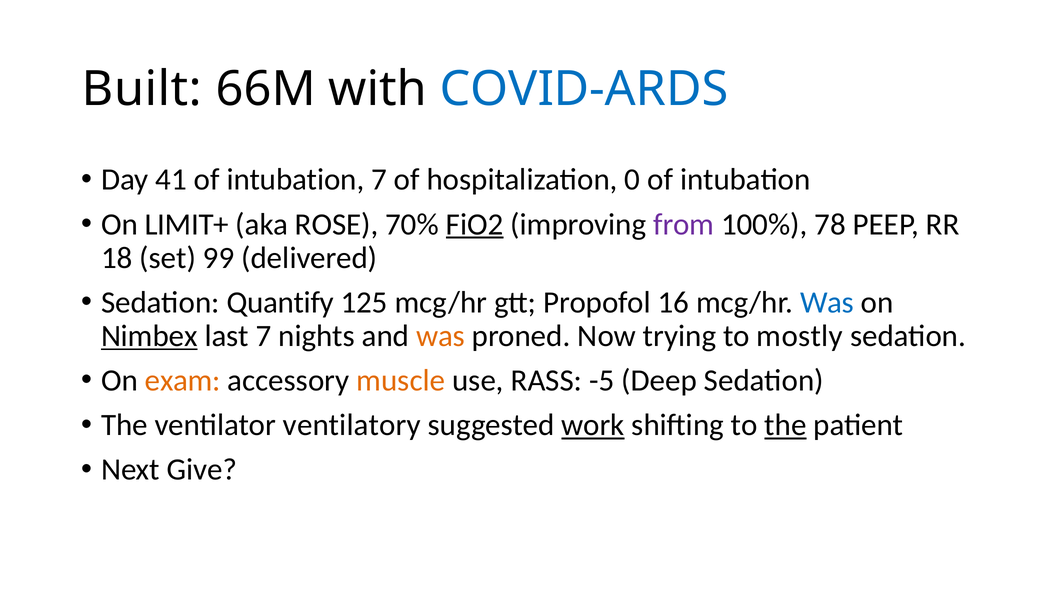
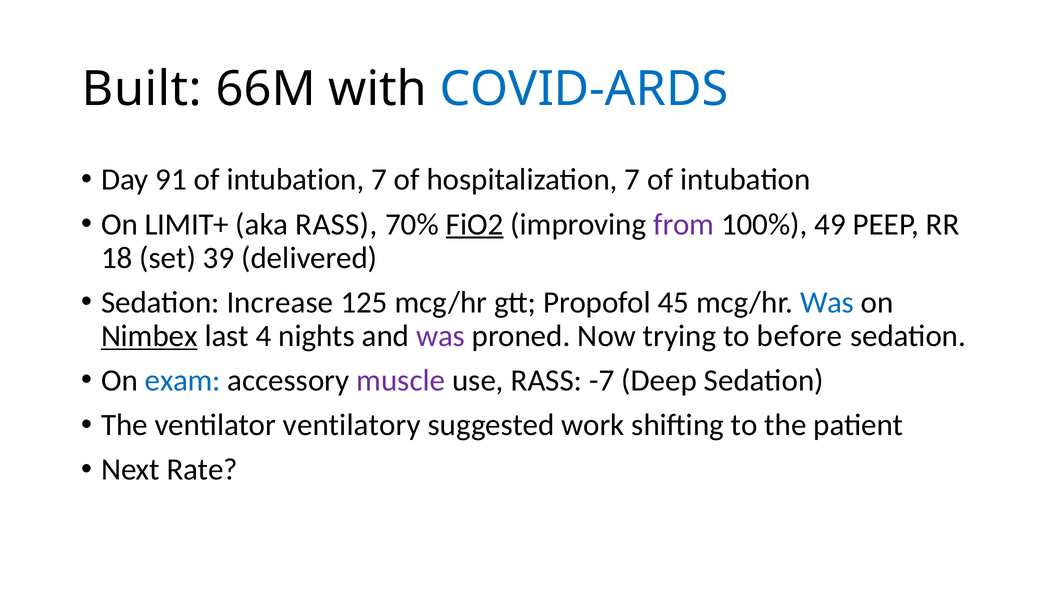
41: 41 -> 91
hospitalization 0: 0 -> 7
aka ROSE: ROSE -> RASS
78: 78 -> 49
99: 99 -> 39
Quantify: Quantify -> Increase
16: 16 -> 45
last 7: 7 -> 4
was at (441, 336) colour: orange -> purple
mostly: mostly -> before
exam colour: orange -> blue
muscle colour: orange -> purple
-5: -5 -> -7
work underline: present -> none
the at (785, 425) underline: present -> none
Give: Give -> Rate
